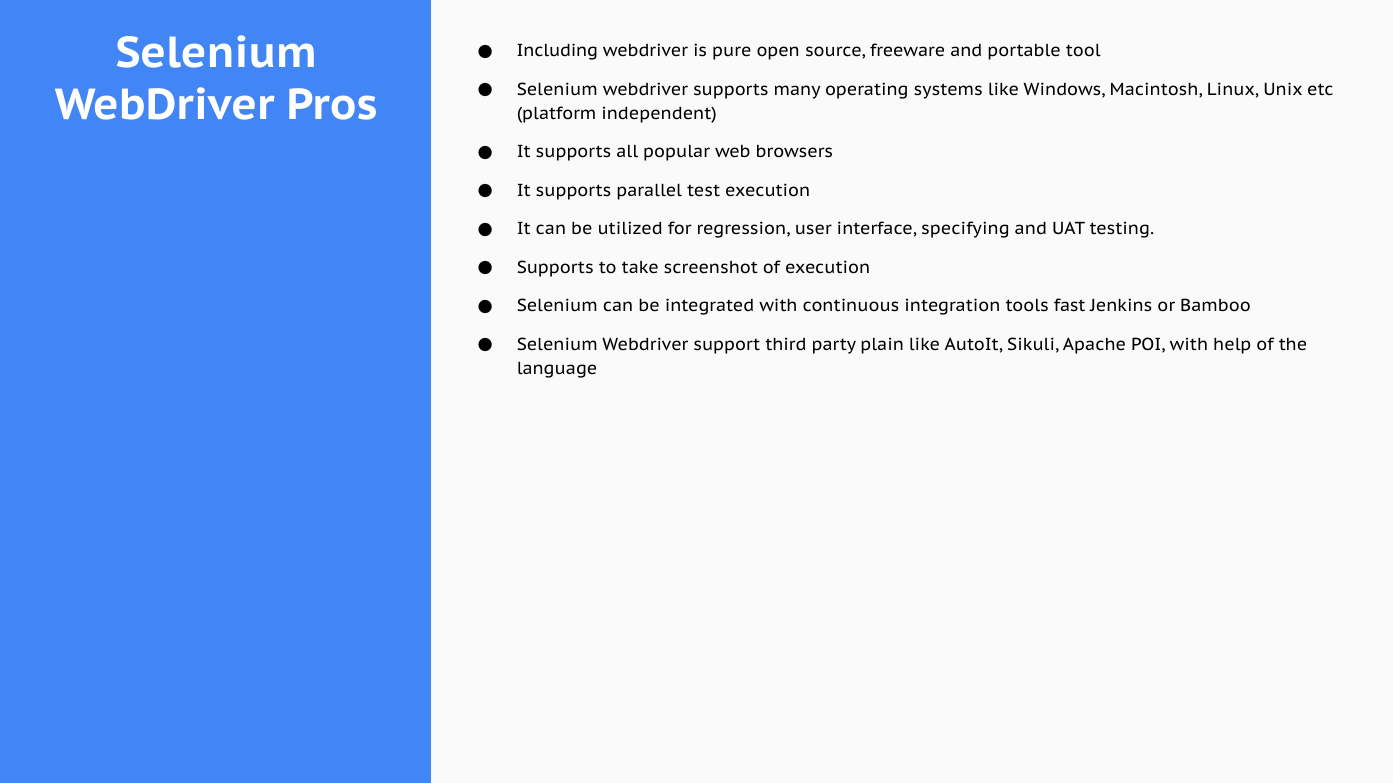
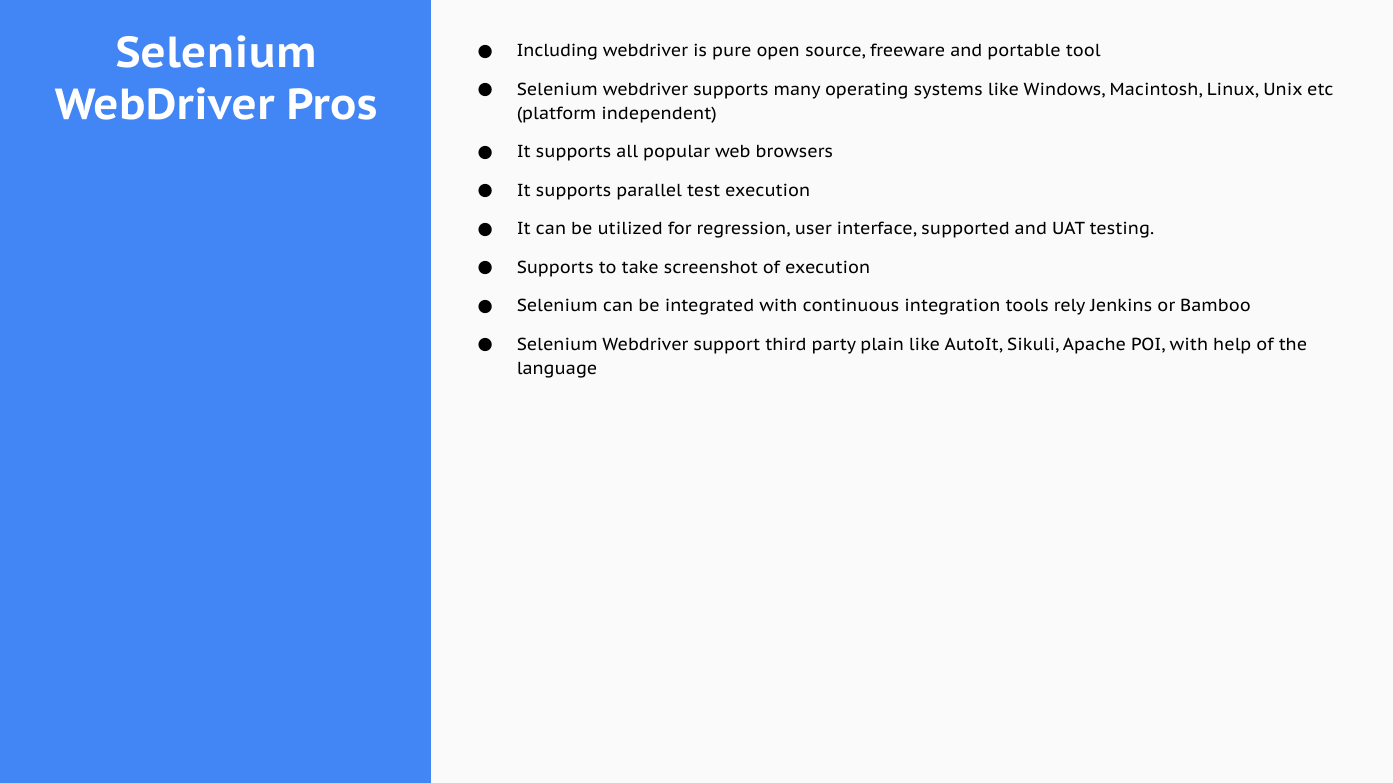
specifying: specifying -> supported
fast: fast -> rely
